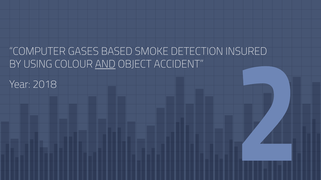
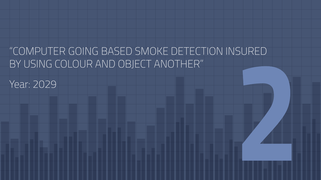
GASES: GASES -> GOING
AND underline: present -> none
ACCIDENT: ACCIDENT -> ANOTHER
2018: 2018 -> 2029
